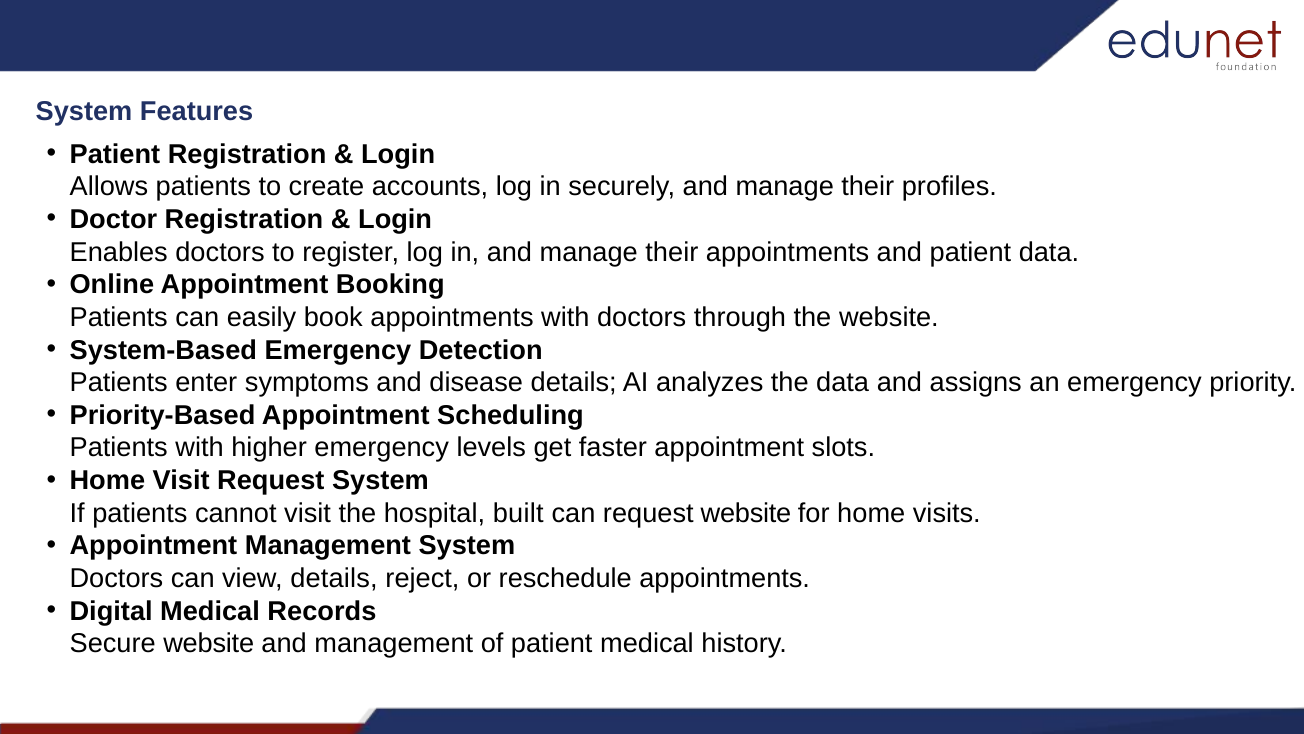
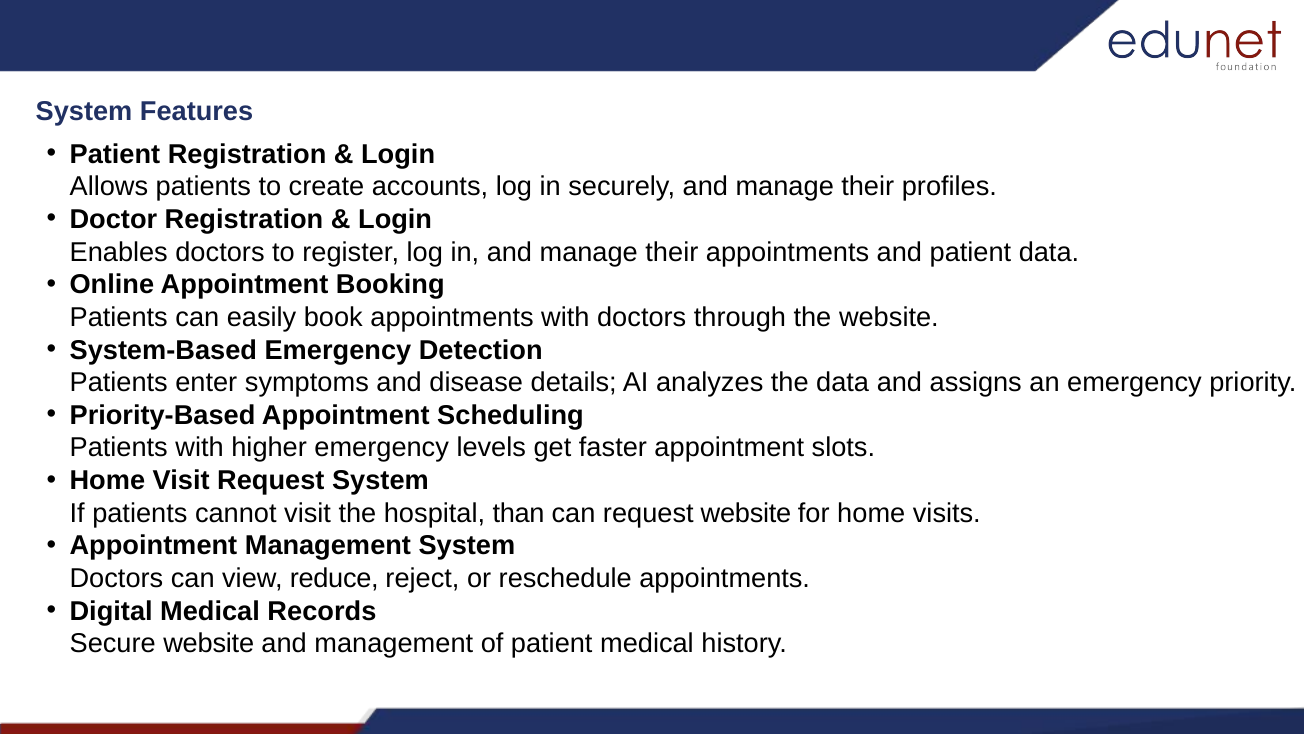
built: built -> than
view details: details -> reduce
